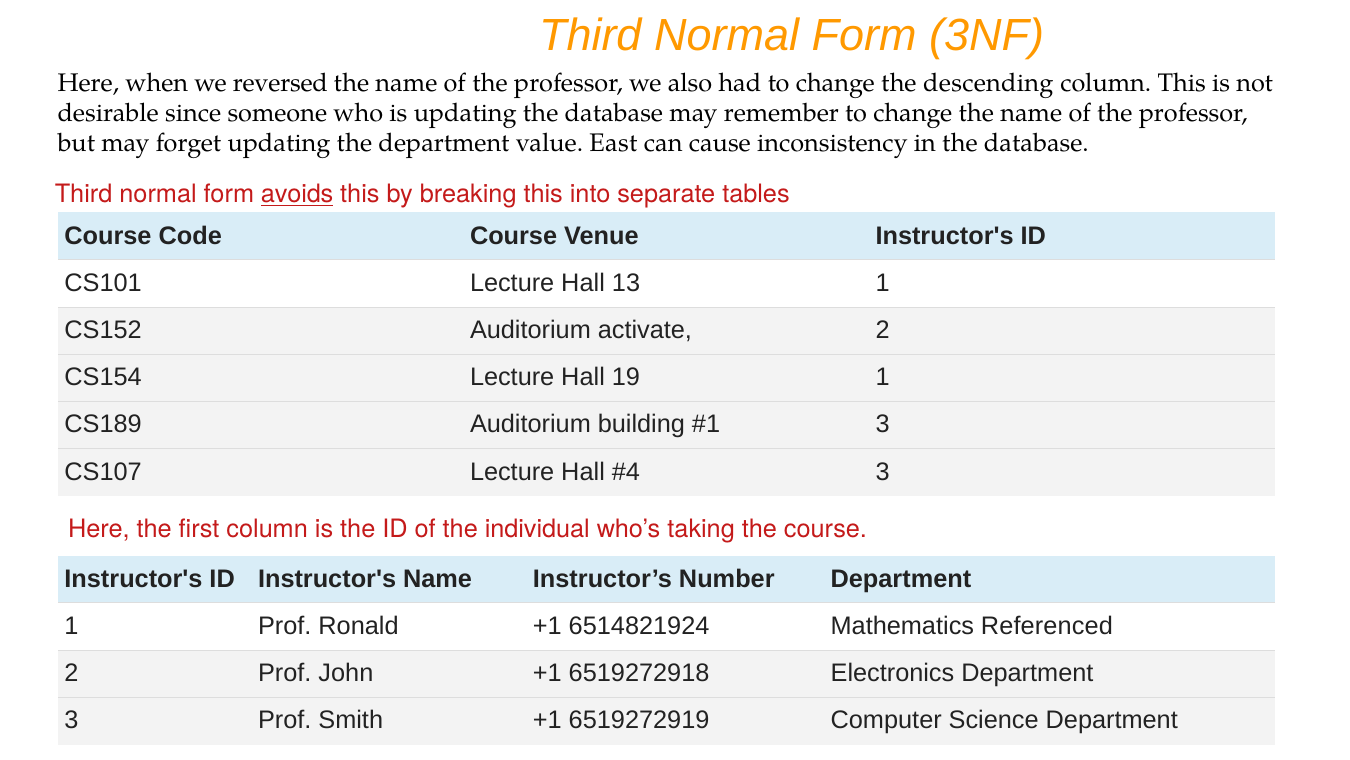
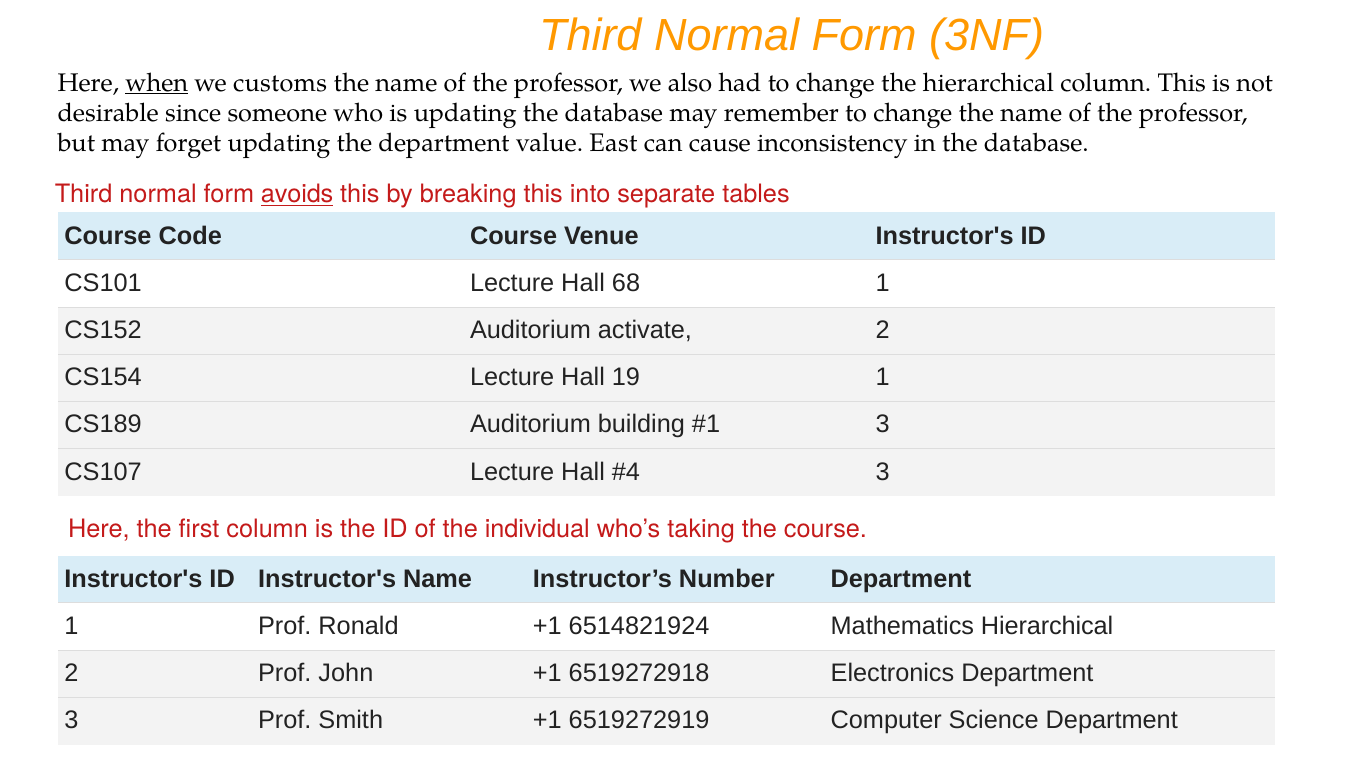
when underline: none -> present
reversed: reversed -> customs
the descending: descending -> hierarchical
13: 13 -> 68
Mathematics Referenced: Referenced -> Hierarchical
